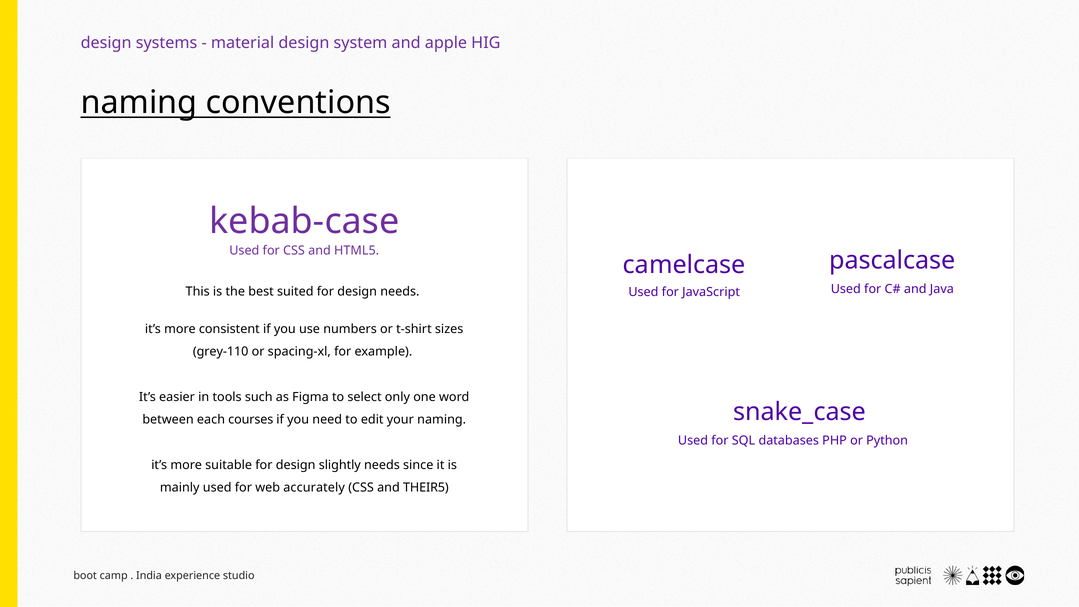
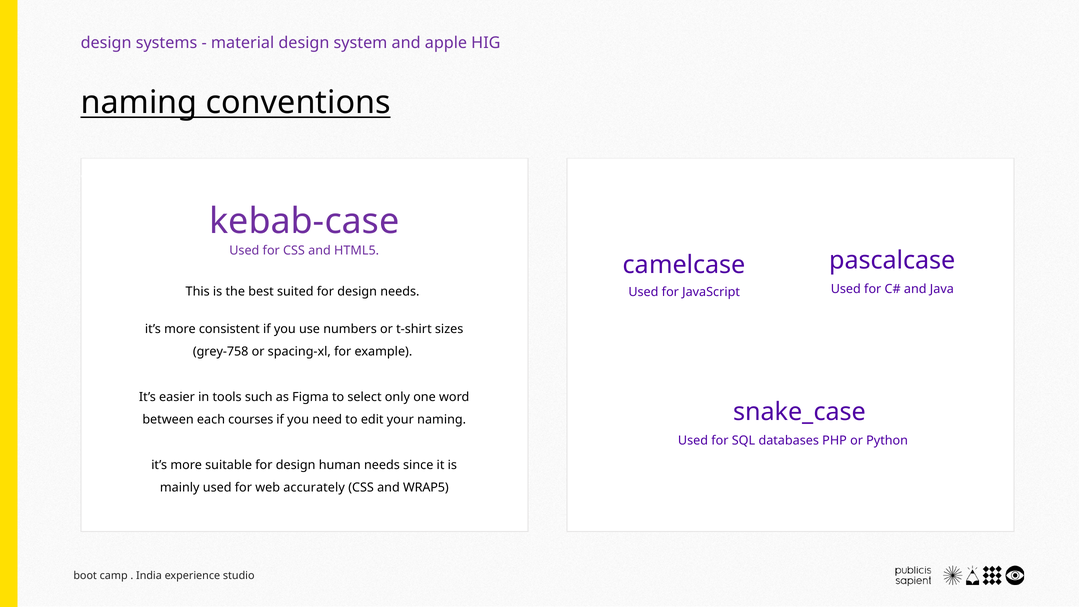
grey-110: grey-110 -> grey-758
slightly: slightly -> human
THEIR5: THEIR5 -> WRAP5
